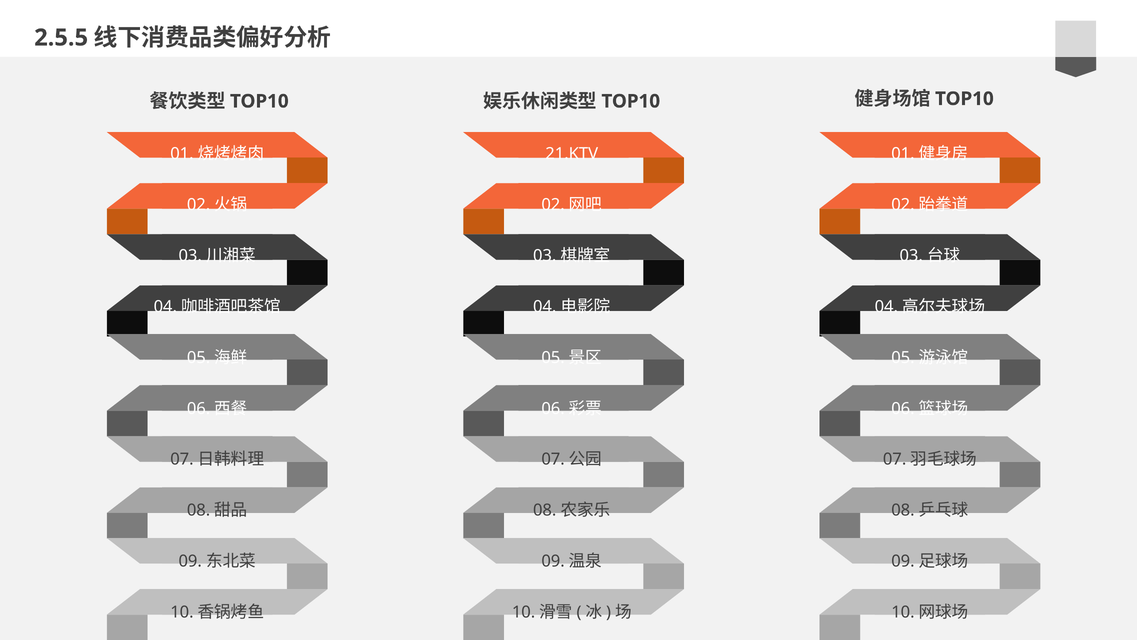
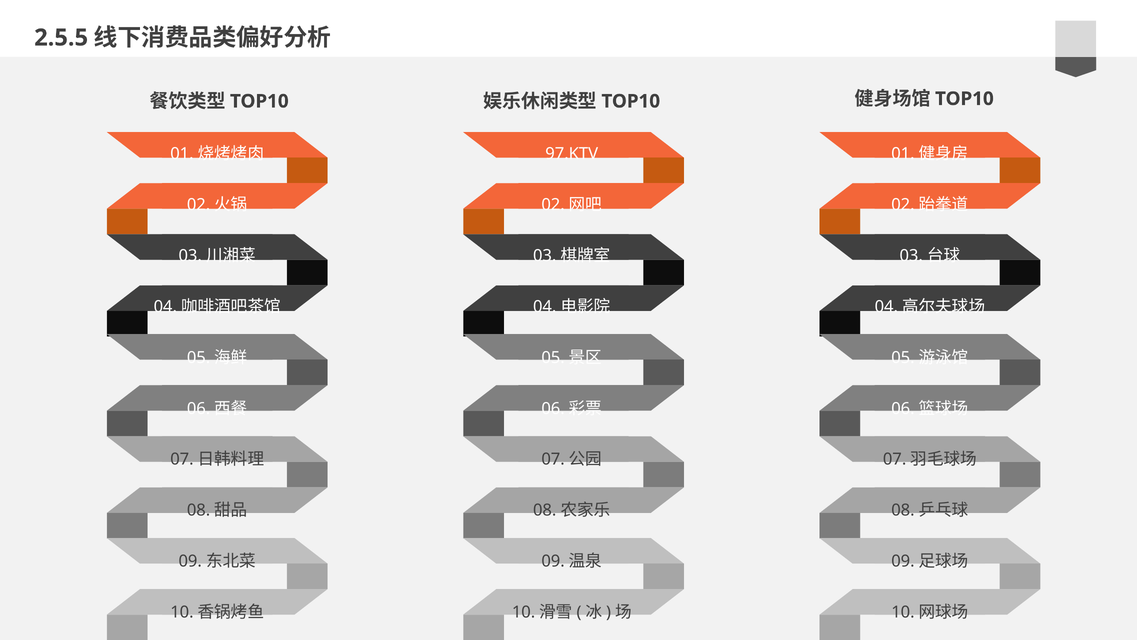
21.KTV: 21.KTV -> 97.KTV
